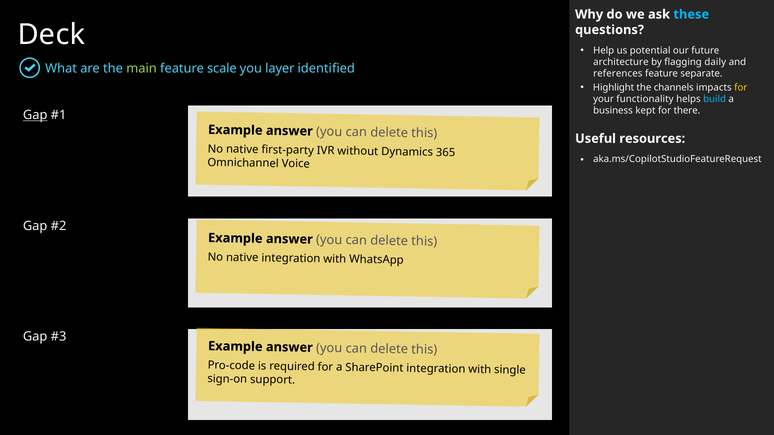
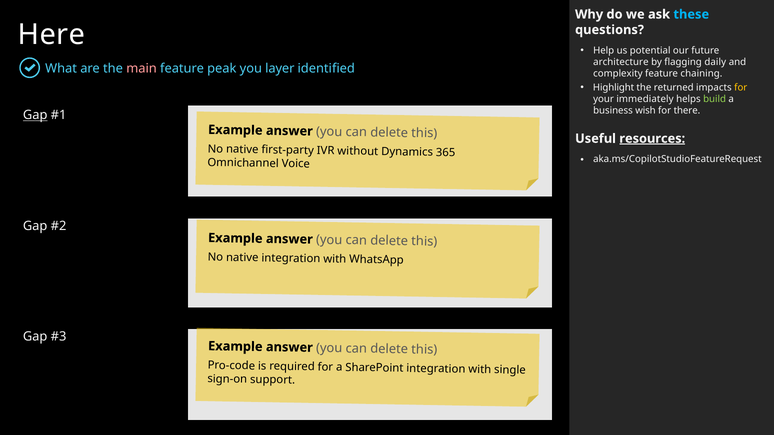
Deck: Deck -> Here
main colour: light green -> pink
scale: scale -> peak
references: references -> complexity
separate: separate -> chaining
channels: channels -> returned
functionality: functionality -> immediately
build colour: light blue -> light green
kept: kept -> wish
resources underline: none -> present
